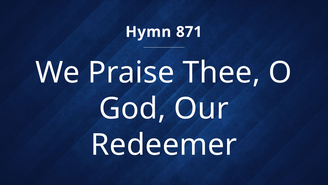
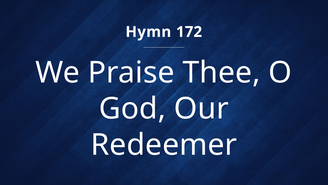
871: 871 -> 172
